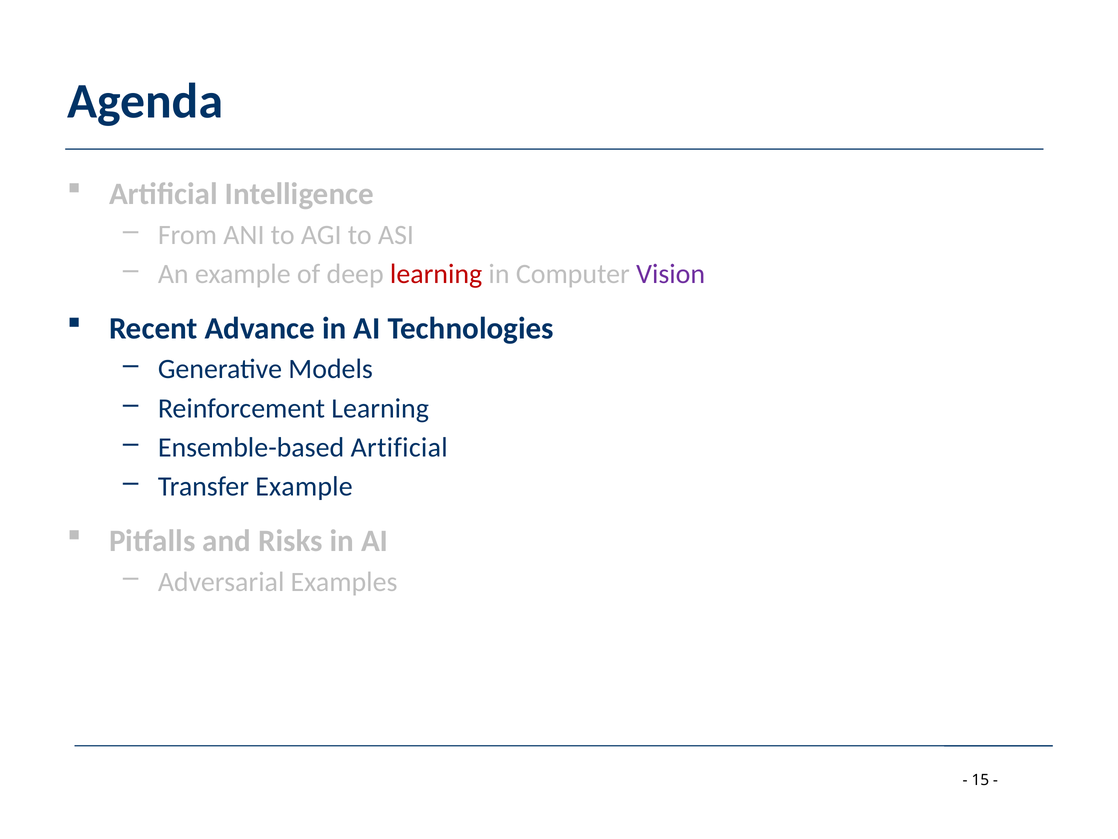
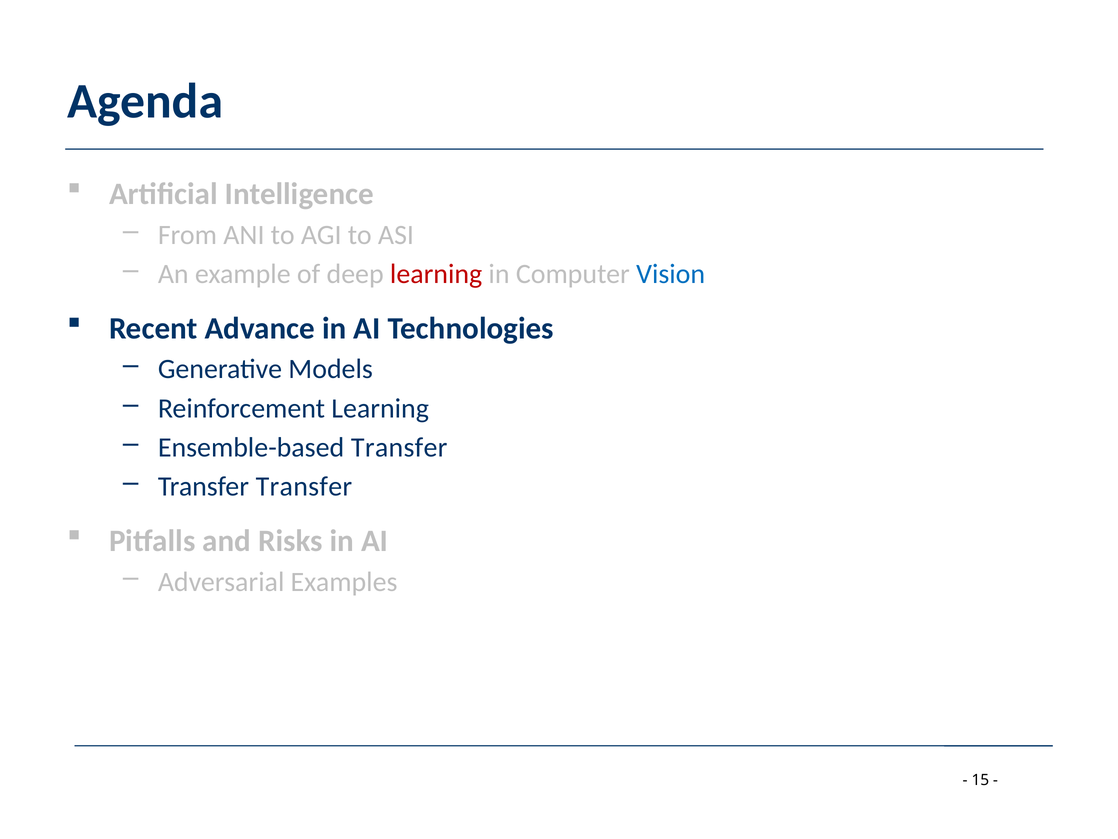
Vision colour: purple -> blue
Ensemble-based Artificial: Artificial -> Transfer
Transfer Example: Example -> Transfer
